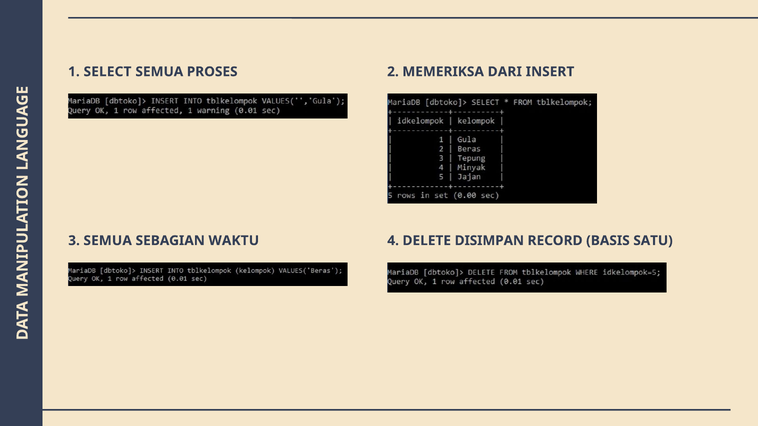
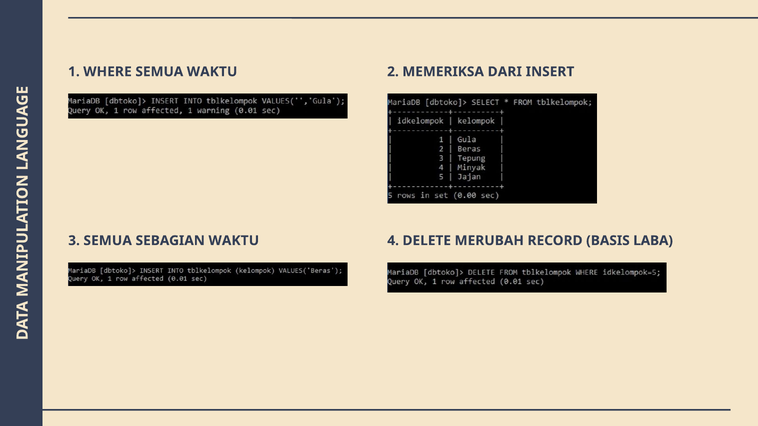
SELECT: SELECT -> WHERE
SEMUA PROSES: PROSES -> WAKTU
DISIMPAN: DISIMPAN -> MERUBAH
SATU: SATU -> LABA
